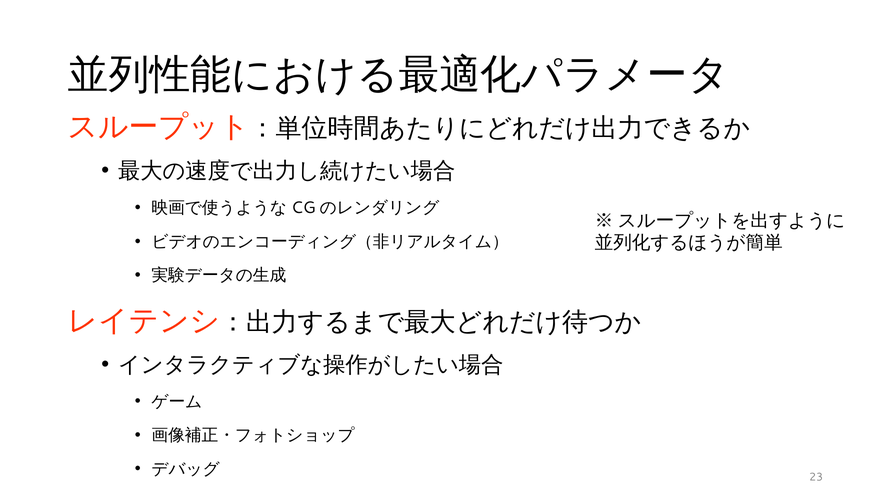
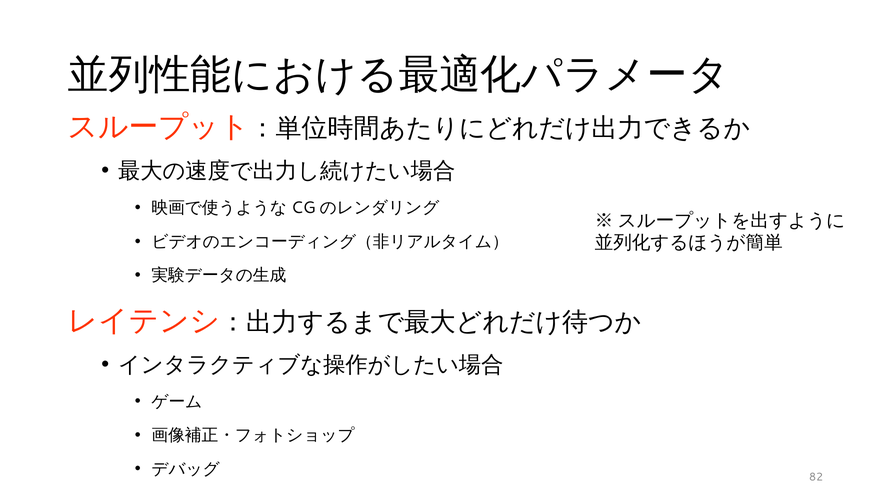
23: 23 -> 82
